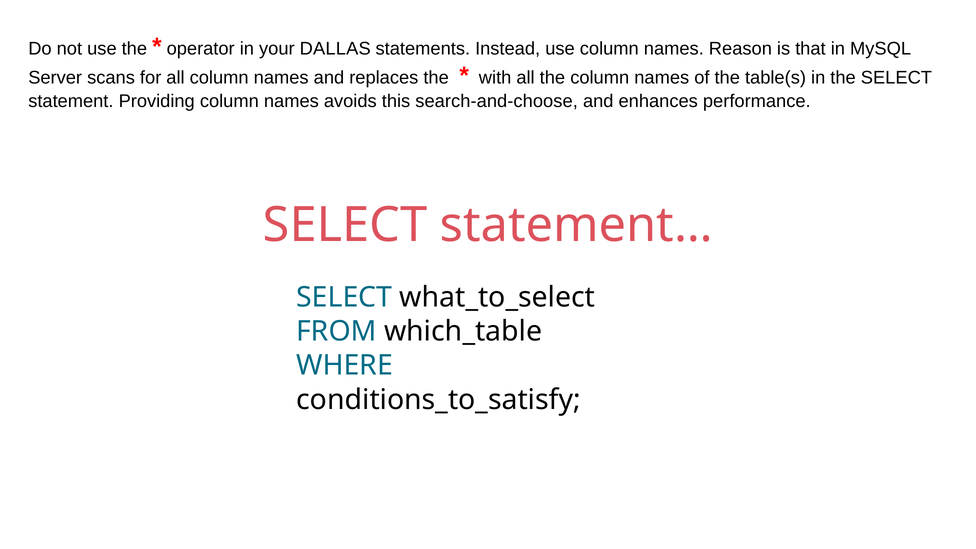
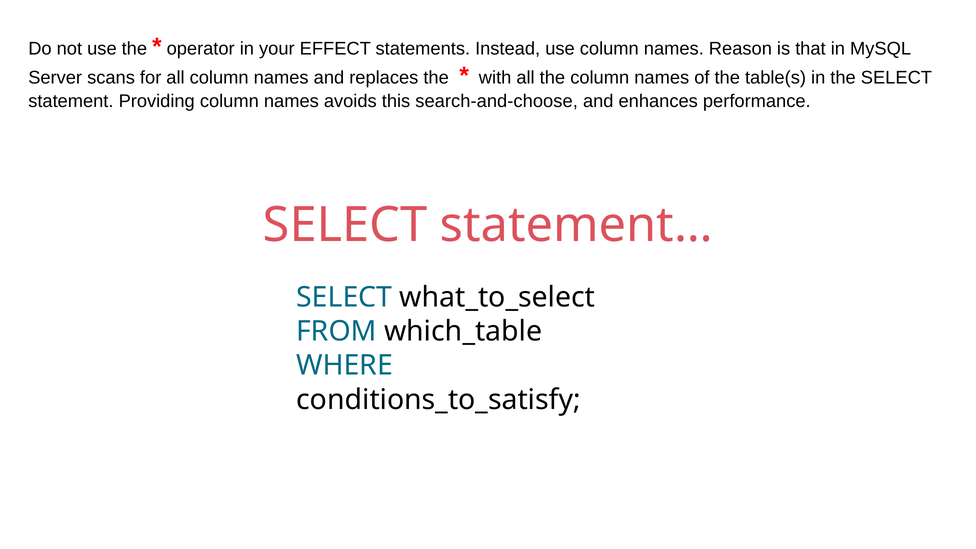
DALLAS: DALLAS -> EFFECT
